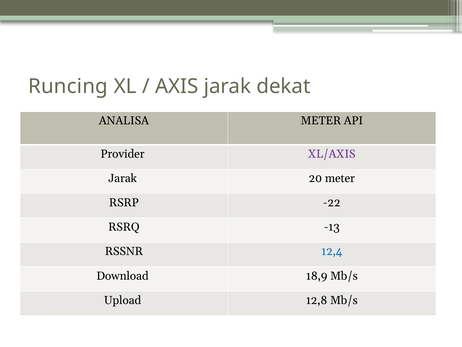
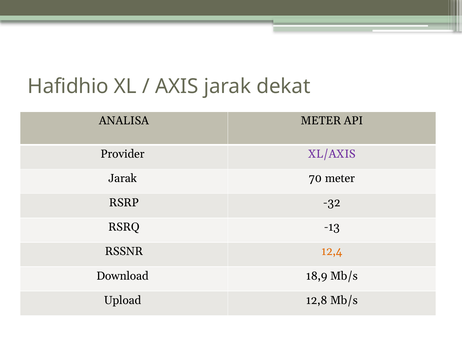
Runcing: Runcing -> Hafidhio
20: 20 -> 70
-22: -22 -> -32
12,4 colour: blue -> orange
